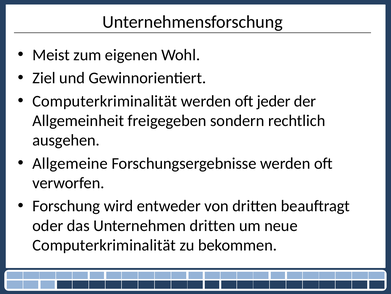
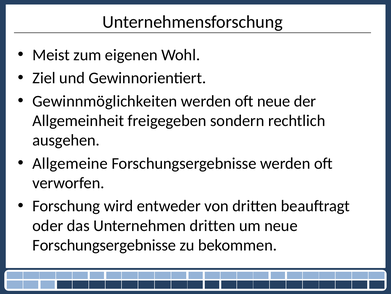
Computerkriminalität at (105, 101): Computerkriminalität -> Gewinnmöglichkeiten
oft jeder: jeder -> neue
Computerkriminalität at (104, 245): Computerkriminalität -> Forschungsergebnisse
